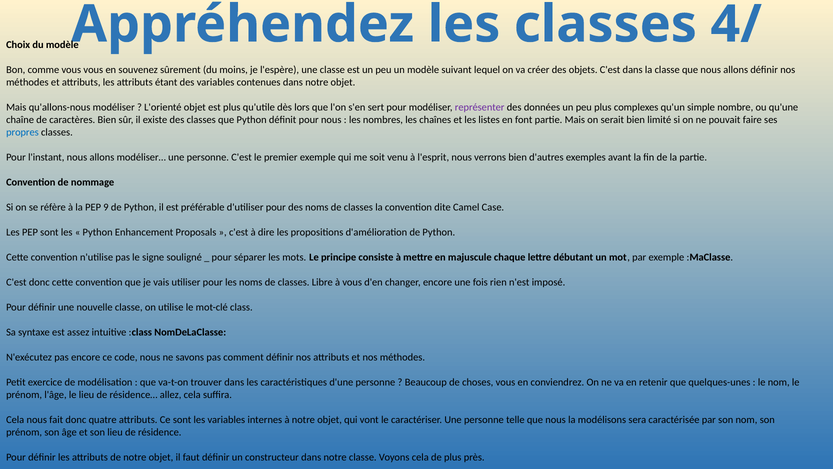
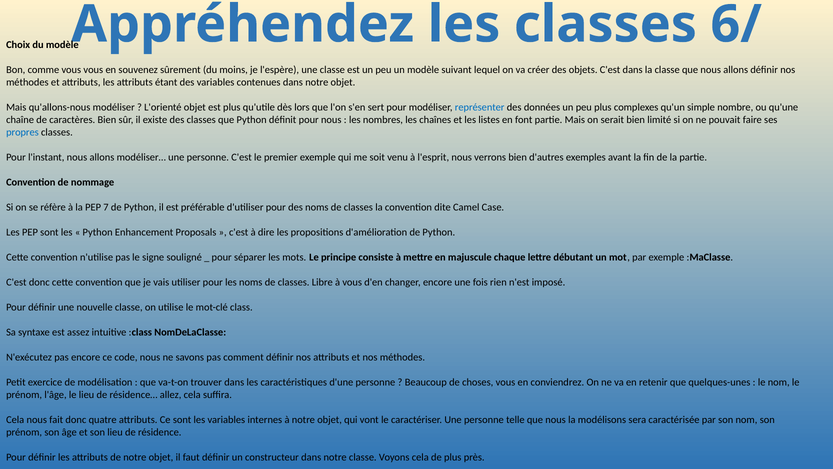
4/: 4/ -> 6/
représenter colour: purple -> blue
9: 9 -> 7
